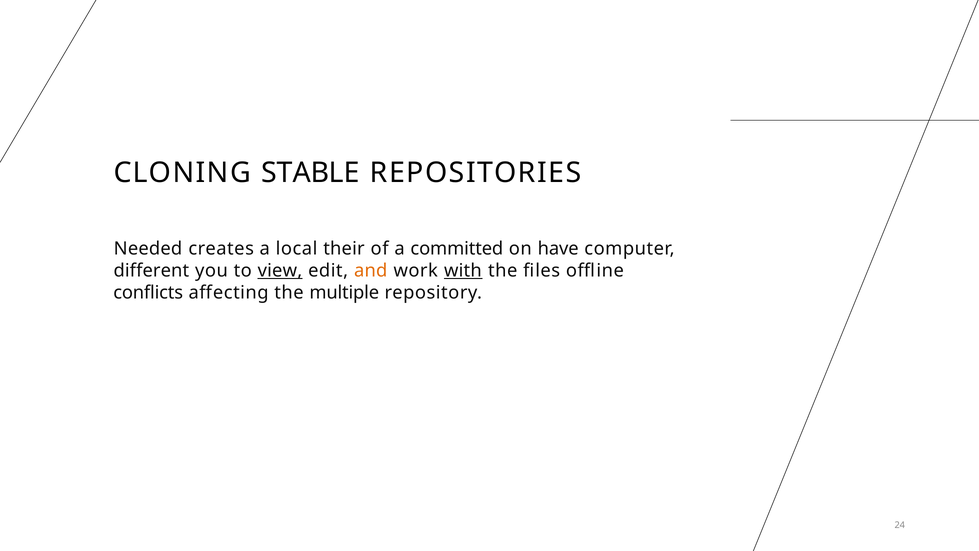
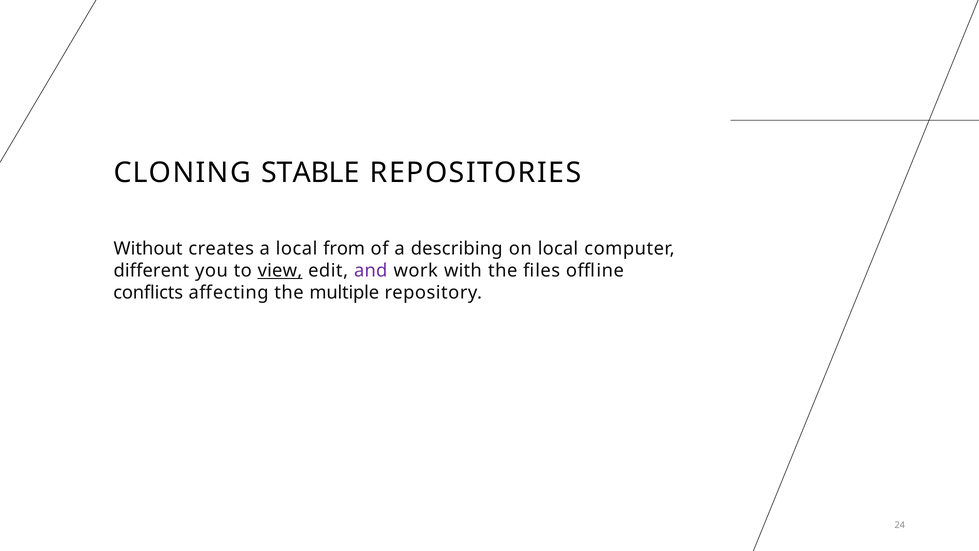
Needed: Needed -> Without
their: their -> from
committed: committed -> describing
on have: have -> local
and colour: orange -> purple
with underline: present -> none
